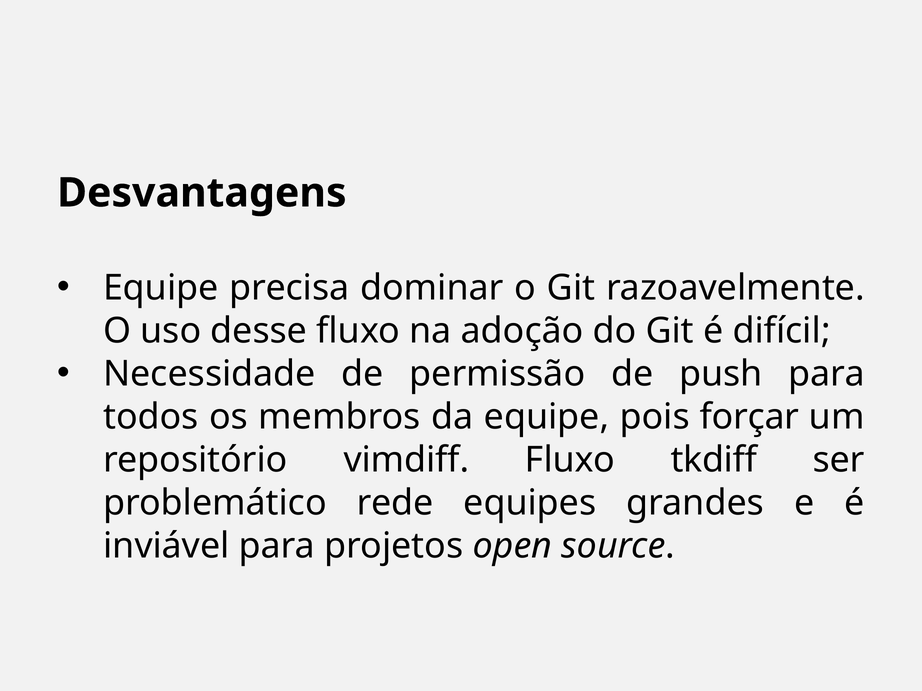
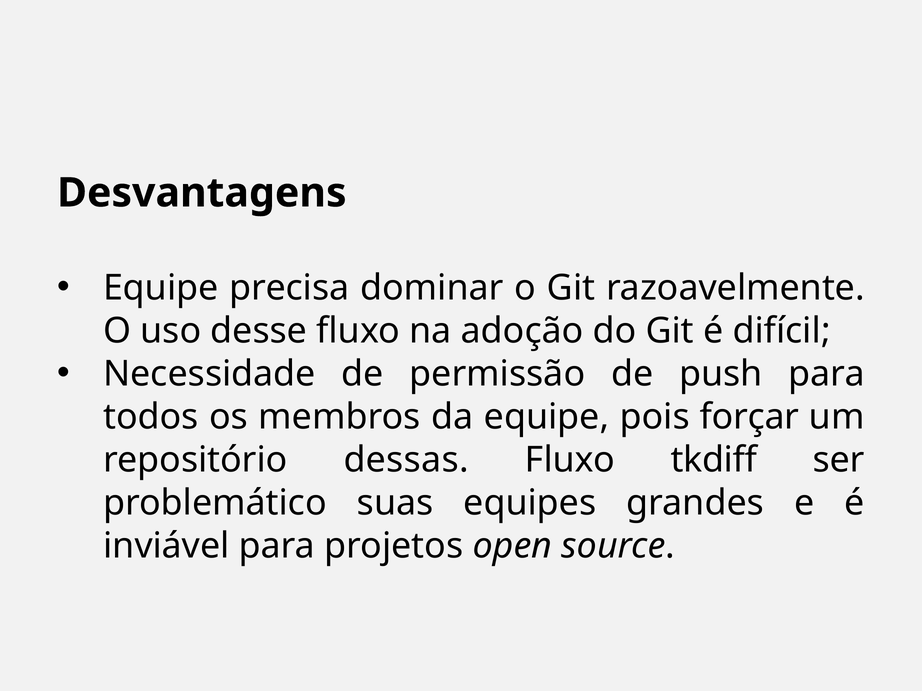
vimdiff: vimdiff -> dessas
rede: rede -> suas
